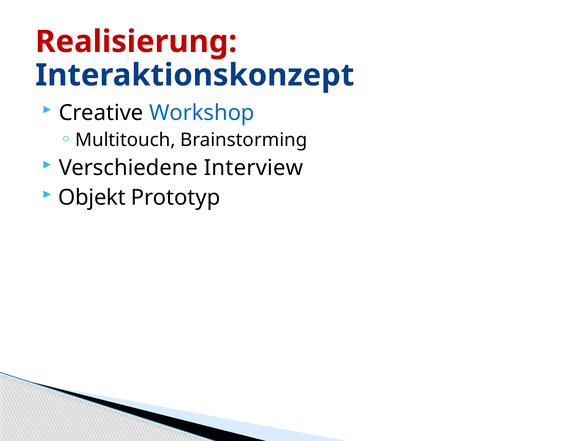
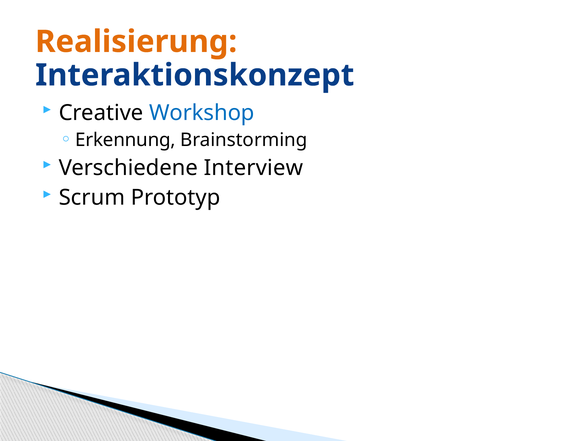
Realisierung colour: red -> orange
Multitouch: Multitouch -> Erkennung
Objekt: Objekt -> Scrum
